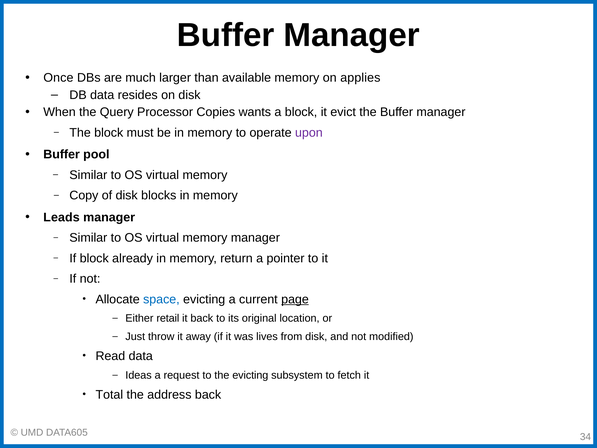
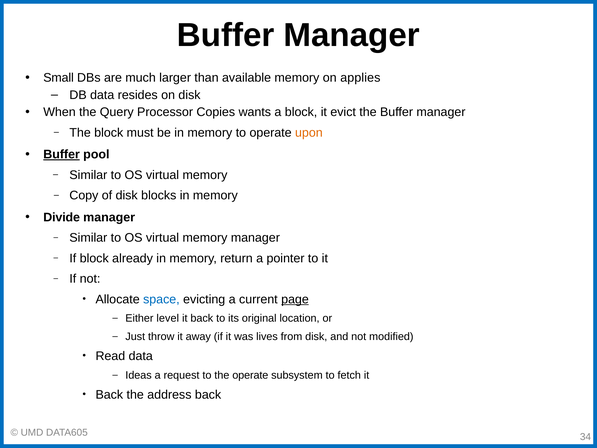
Once: Once -> Small
upon colour: purple -> orange
Buffer at (62, 154) underline: none -> present
Leads: Leads -> Divide
retail: retail -> level
the evicting: evicting -> operate
Total at (109, 395): Total -> Back
